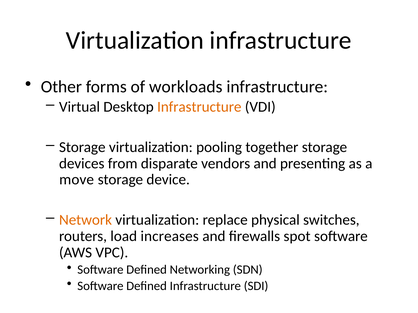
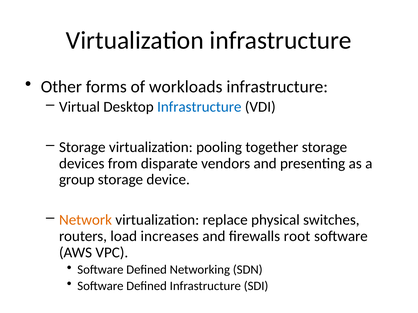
Infrastructure at (199, 107) colour: orange -> blue
move: move -> group
spot: spot -> root
